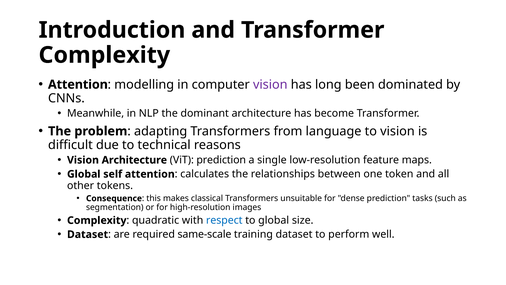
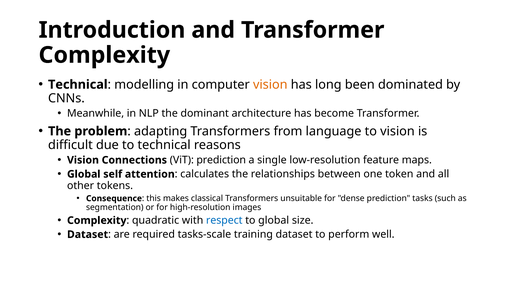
Attention at (78, 84): Attention -> Technical
vision at (270, 84) colour: purple -> orange
Vision Architecture: Architecture -> Connections
same-scale: same-scale -> tasks-scale
